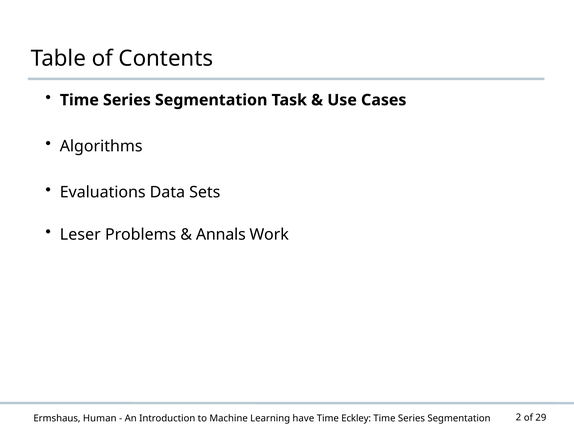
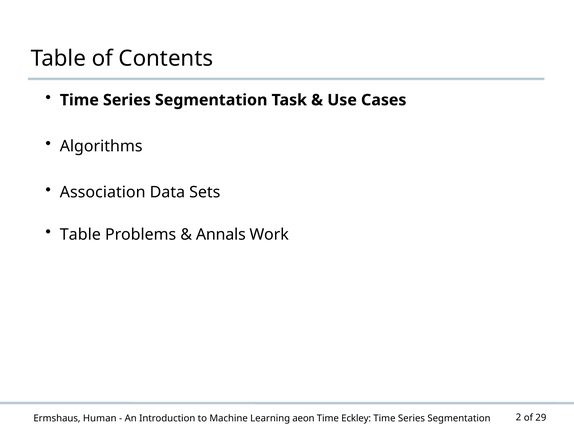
Evaluations: Evaluations -> Association
Leser at (80, 235): Leser -> Table
have: have -> aeon
